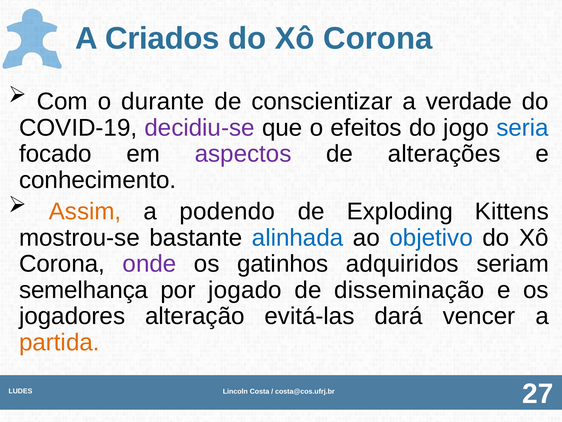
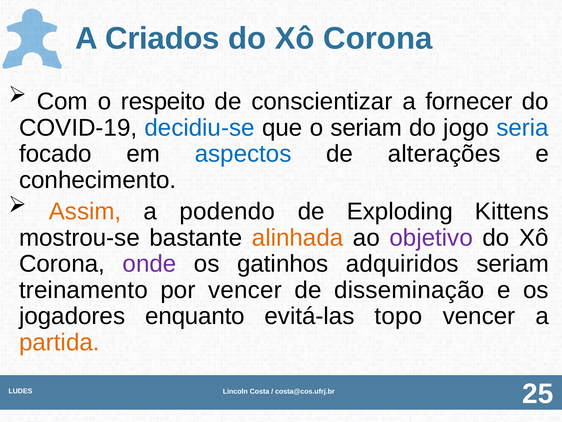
durante: durante -> respeito
verdade: verdade -> fornecer
decidiu-se colour: purple -> blue
o efeitos: efeitos -> seriam
aspectos colour: purple -> blue
alinhada colour: blue -> orange
objetivo colour: blue -> purple
semelhança: semelhança -> treinamento
por jogado: jogado -> vencer
alteração: alteração -> enquanto
dará: dará -> topo
27: 27 -> 25
